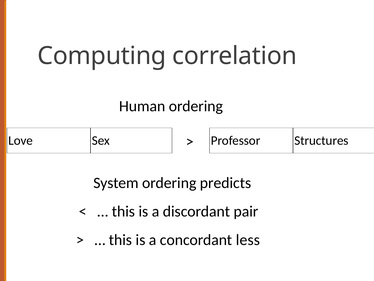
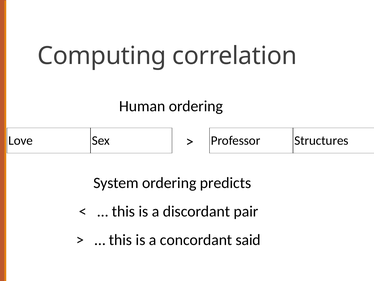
less: less -> said
